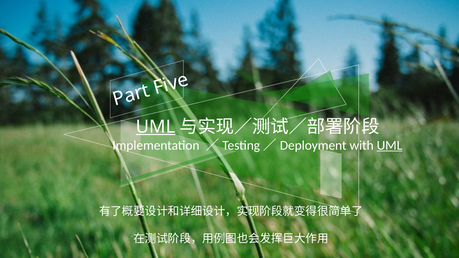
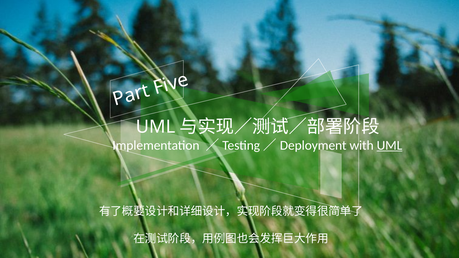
UML at (156, 127) underline: present -> none
